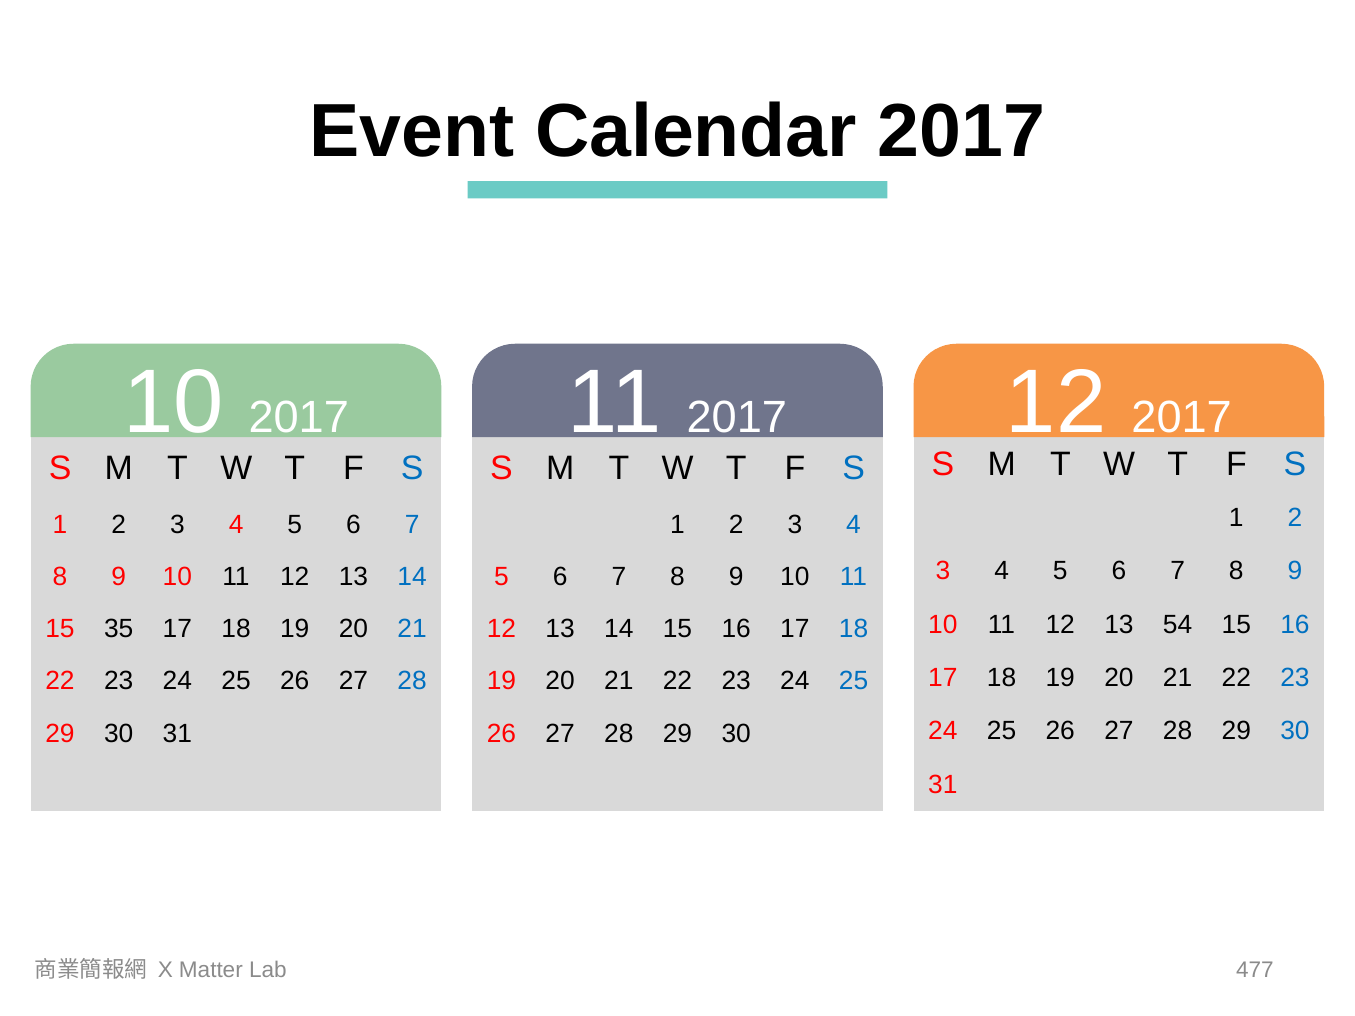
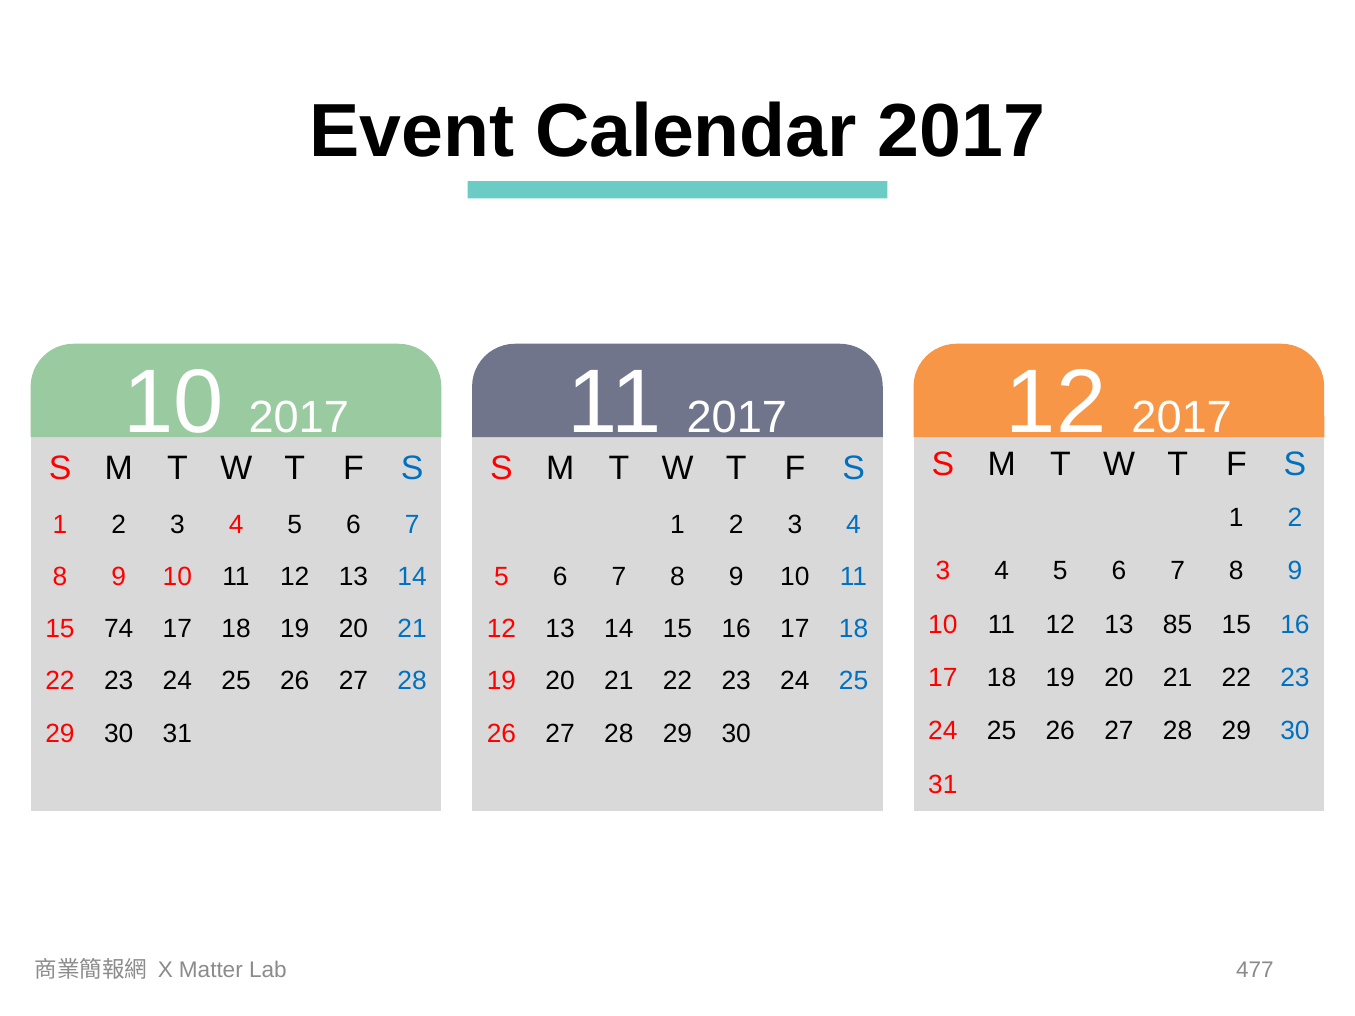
54: 54 -> 85
35: 35 -> 74
